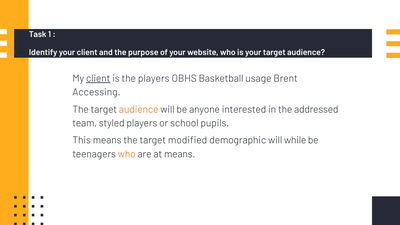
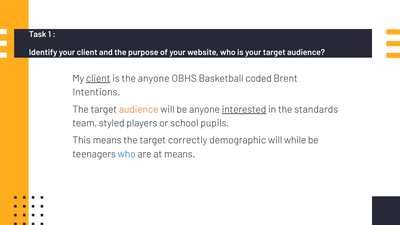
the players: players -> anyone
usage: usage -> coded
Accessing: Accessing -> Intentions
interested underline: none -> present
addressed: addressed -> standards
modified: modified -> correctly
who at (127, 154) colour: orange -> blue
